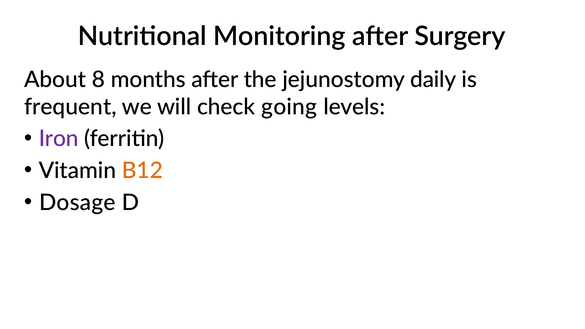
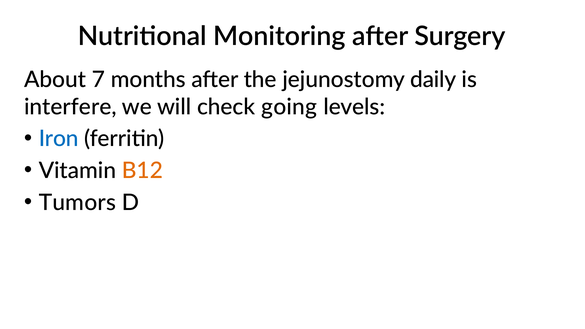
8: 8 -> 7
frequent: frequent -> interfere
Iron colour: purple -> blue
Dosage: Dosage -> Tumors
